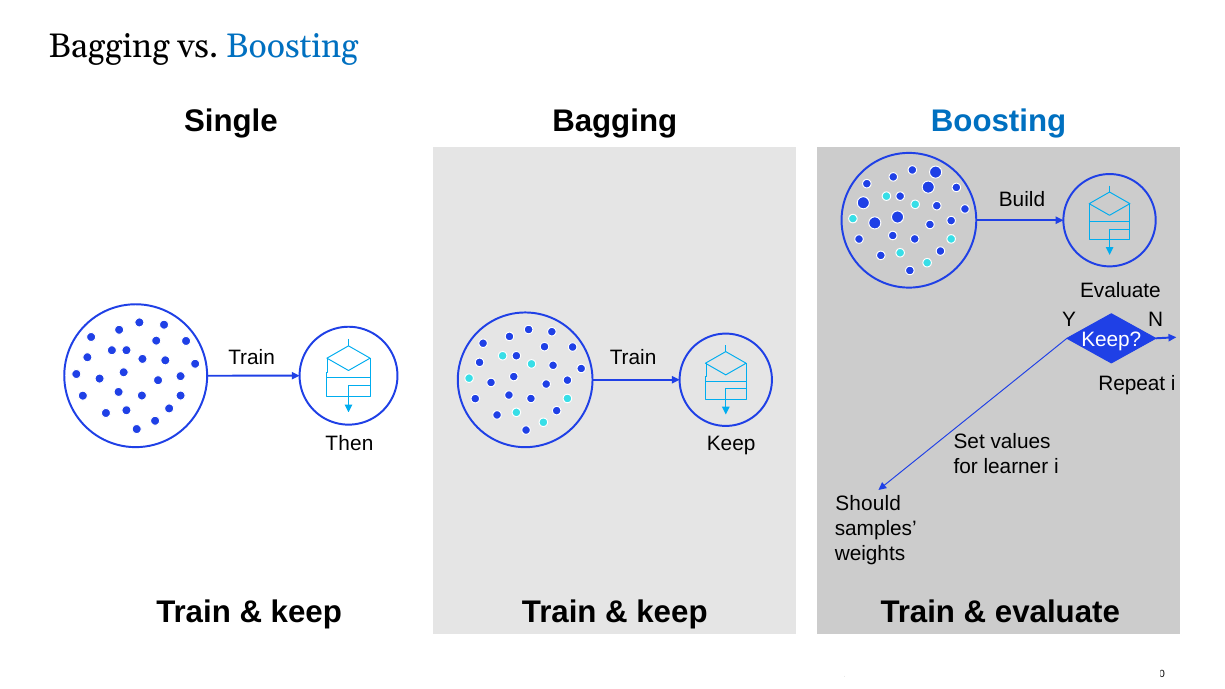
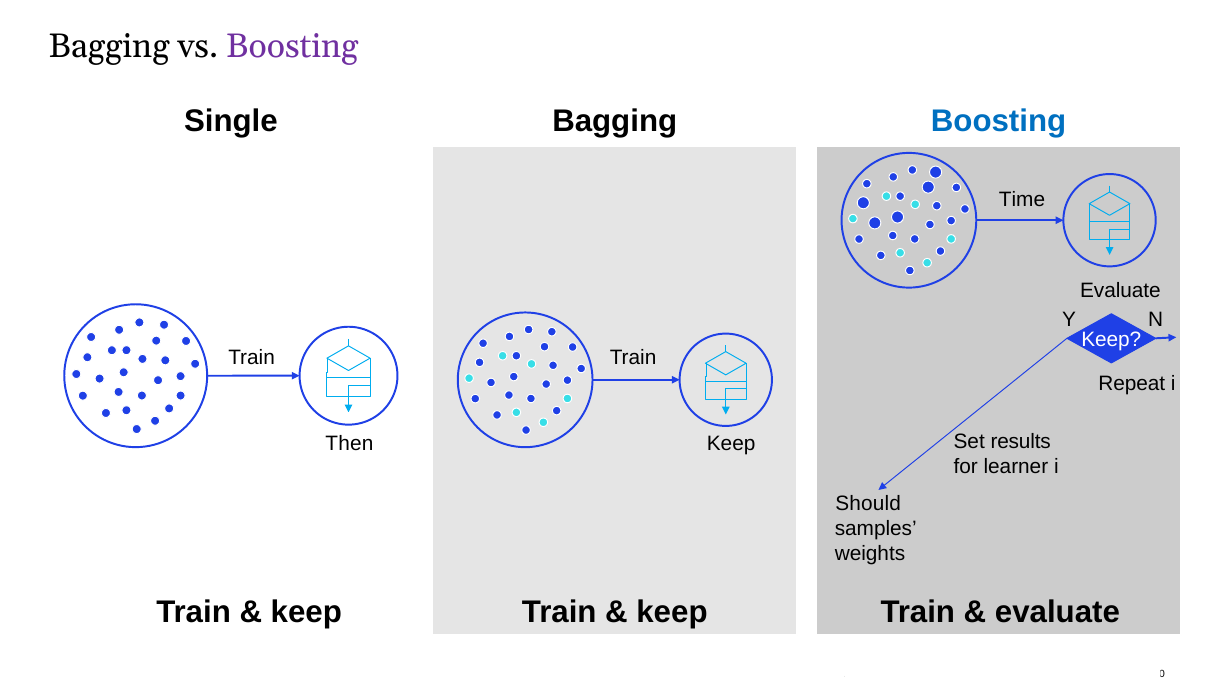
Boosting at (292, 46) colour: blue -> purple
Build: Build -> Time
values: values -> results
